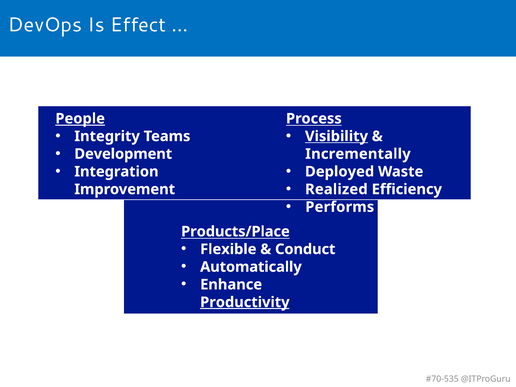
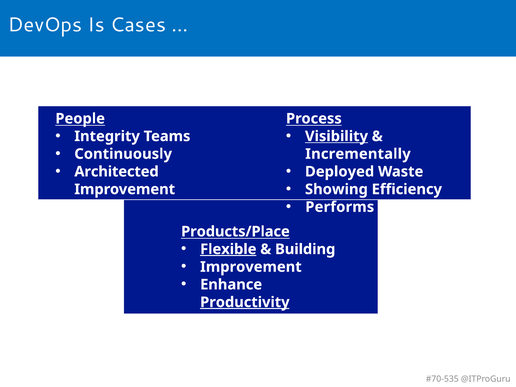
Effect: Effect -> Cases
People underline: present -> none
Development: Development -> Continuously
Integration: Integration -> Architected
Realized: Realized -> Showing
Flexible underline: none -> present
Conduct: Conduct -> Building
Automatically at (251, 267): Automatically -> Improvement
